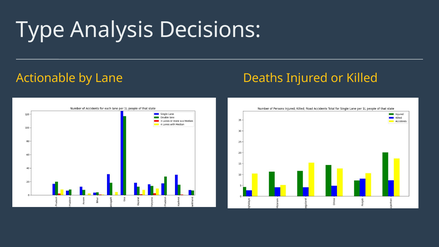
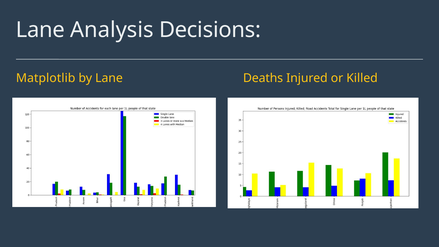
Type at (40, 30): Type -> Lane
Actionable: Actionable -> Matplotlib
